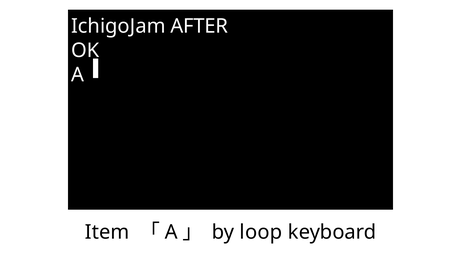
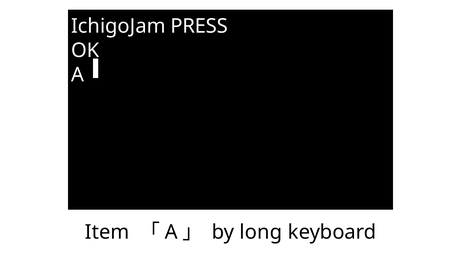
AFTER: AFTER -> PRESS
loop: loop -> long
